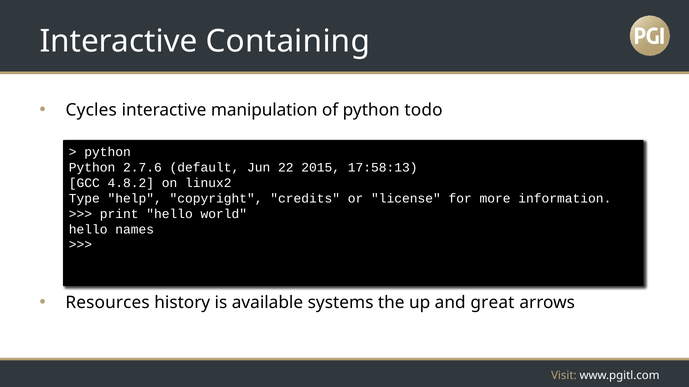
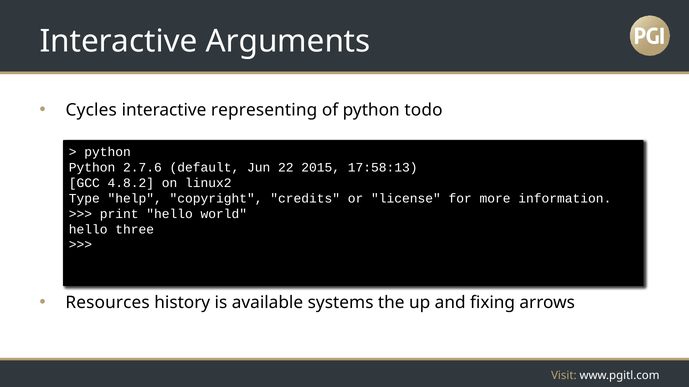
Containing: Containing -> Arguments
manipulation: manipulation -> representing
names: names -> three
great: great -> fixing
